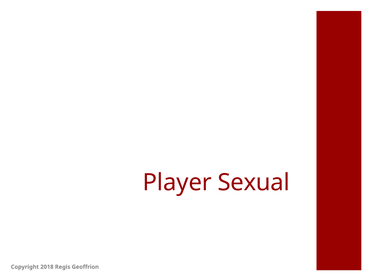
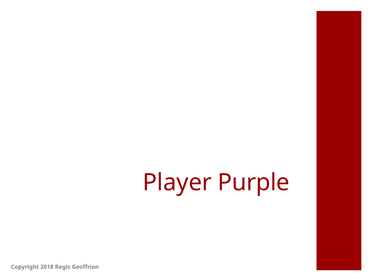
Sexual: Sexual -> Purple
